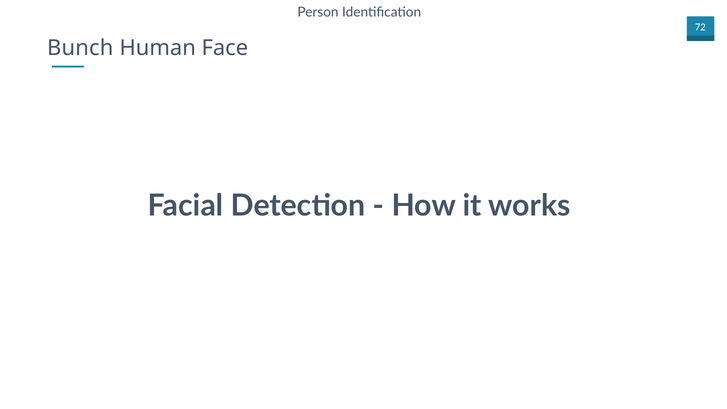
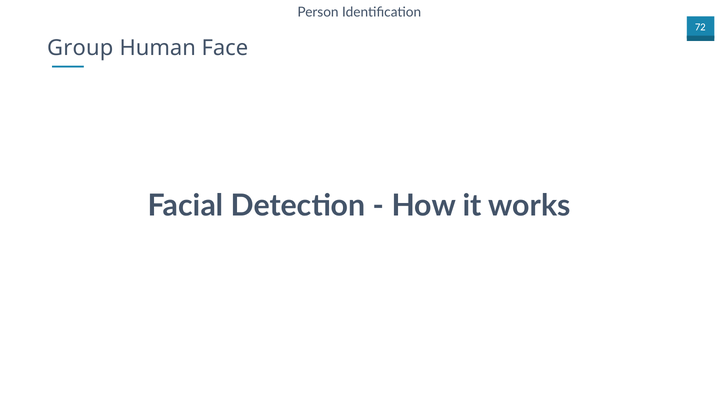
Bunch: Bunch -> Group
